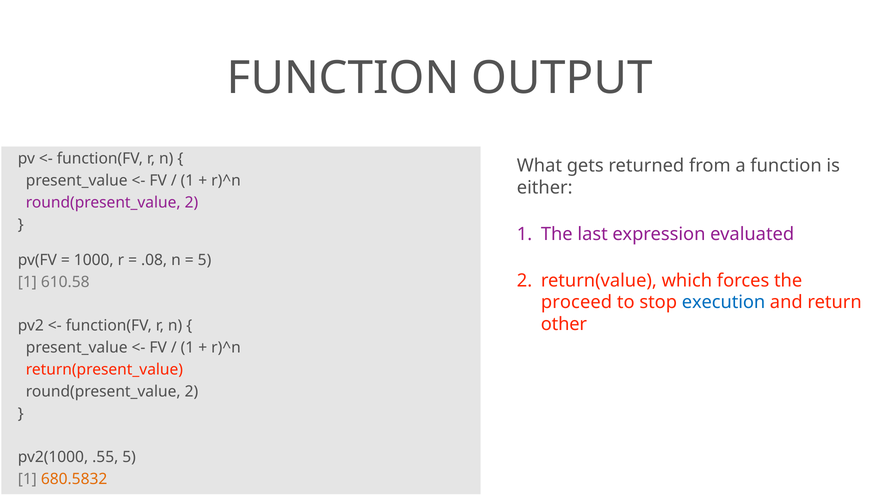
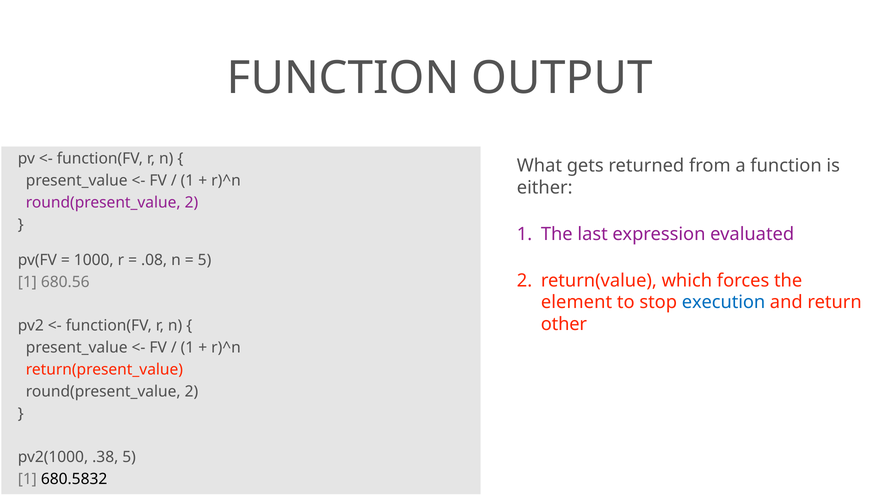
610.58: 610.58 -> 680.56
proceed: proceed -> element
.55: .55 -> .38
680.5832 colour: orange -> black
